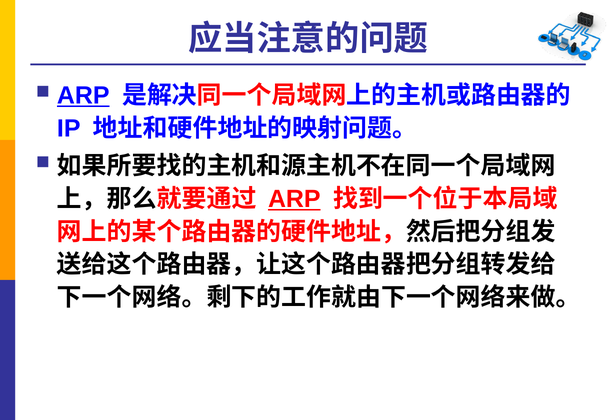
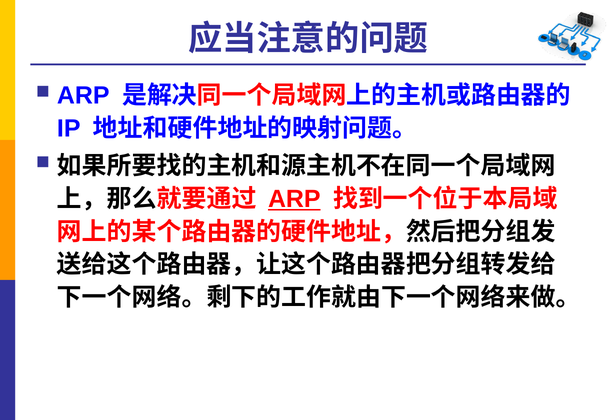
ARP at (83, 96) underline: present -> none
